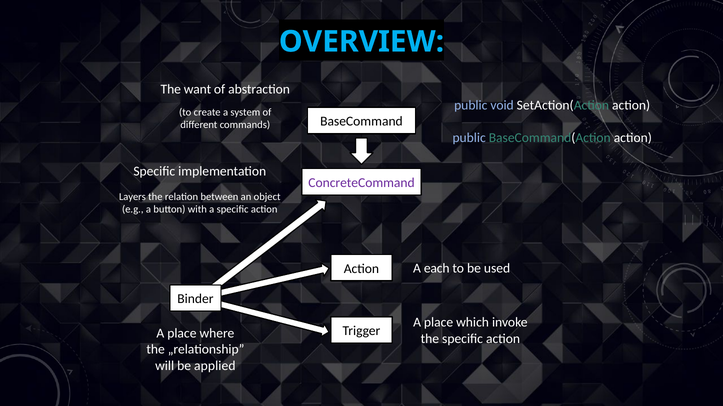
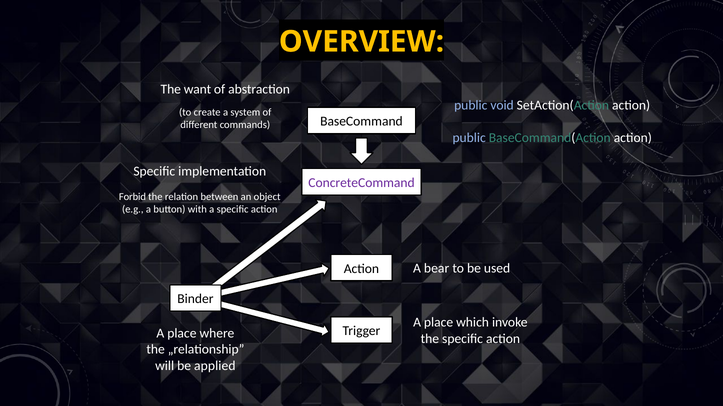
OVERVIEW colour: light blue -> yellow
Layers: Layers -> Forbid
each: each -> bear
